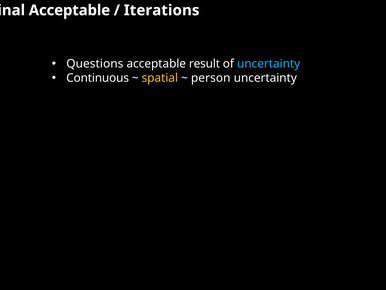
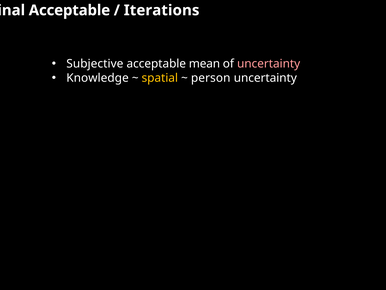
Questions: Questions -> Subjective
result: result -> mean
uncertainty at (269, 64) colour: light blue -> pink
Continuous: Continuous -> Knowledge
